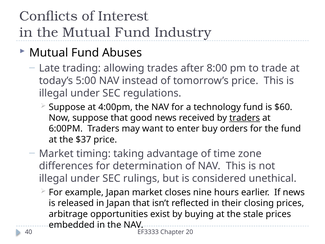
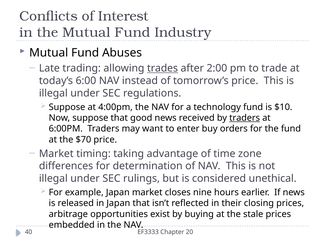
trades underline: none -> present
8:00: 8:00 -> 2:00
5:00: 5:00 -> 6:00
$60: $60 -> $10
$37: $37 -> $70
